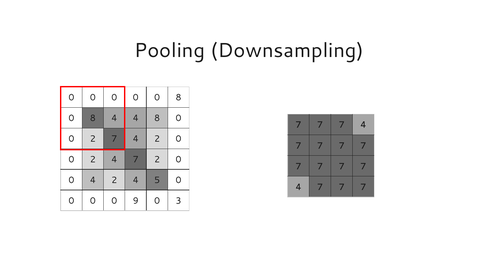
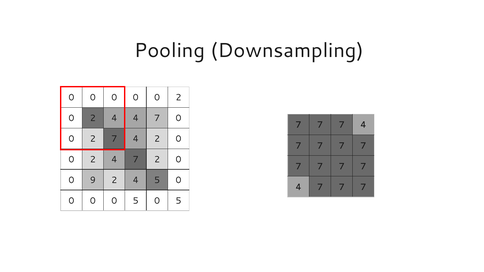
0 0 0 8: 8 -> 2
8 at (93, 118): 8 -> 2
4 4 8: 8 -> 7
0 4: 4 -> 9
0 0 9: 9 -> 5
3 at (179, 201): 3 -> 5
